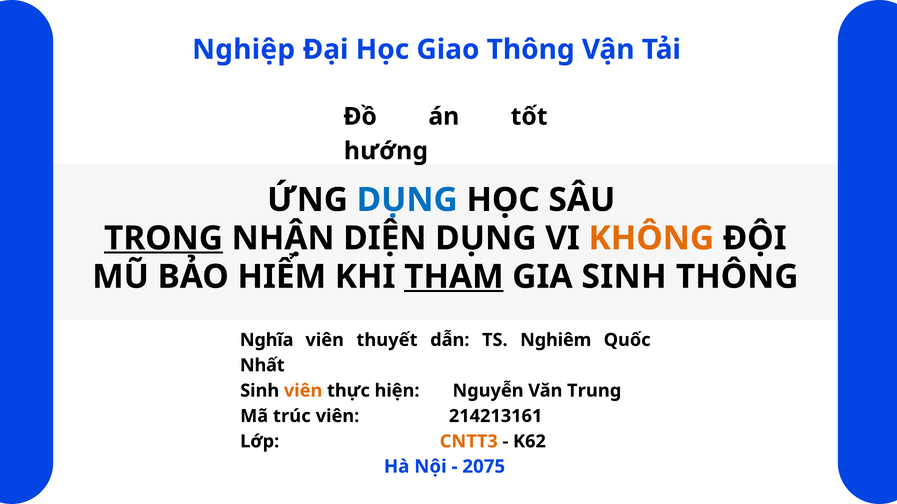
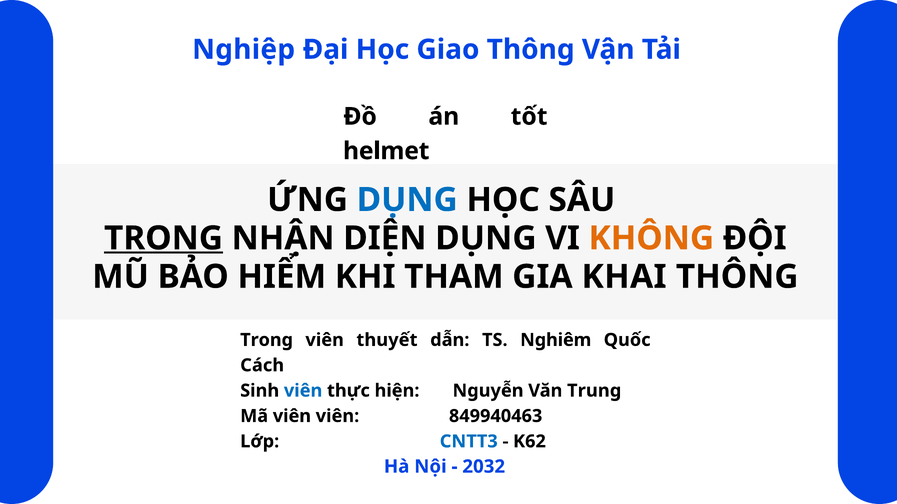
hướng: hướng -> helmet
THAM underline: present -> none
GIA SINH: SINH -> KHAI
Nghĩa: Nghĩa -> Trọng
Nhất: Nhất -> Cách
viên at (303, 391) colour: orange -> blue
Mã trúc: trúc -> viên
214213161: 214213161 -> 849940463
CNTT3 colour: orange -> blue
2075: 2075 -> 2032
